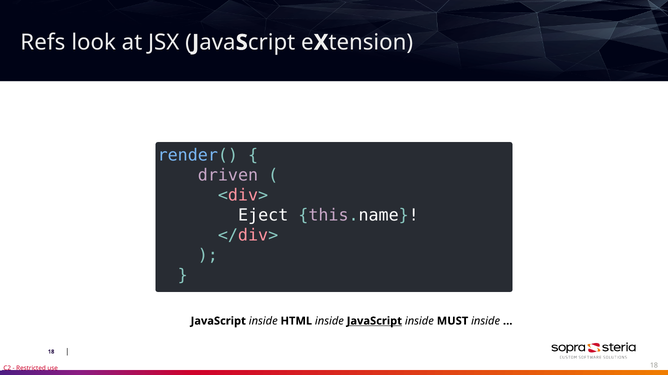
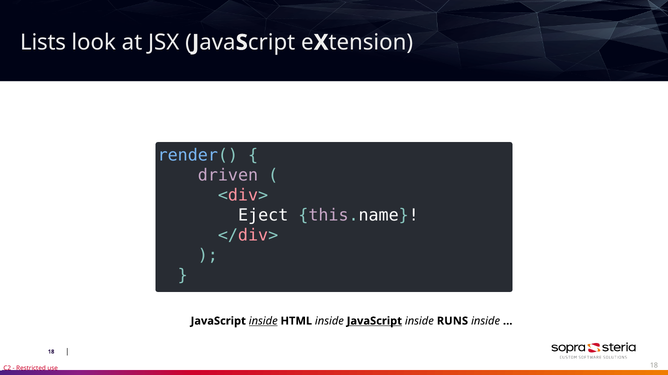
Refs: Refs -> Lists
inside at (263, 322) underline: none -> present
MUST: MUST -> RUNS
